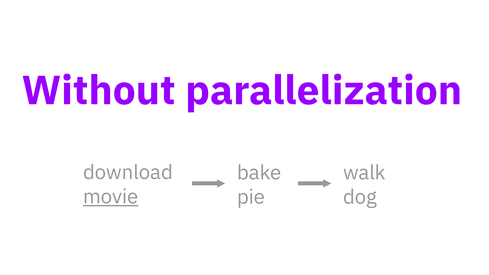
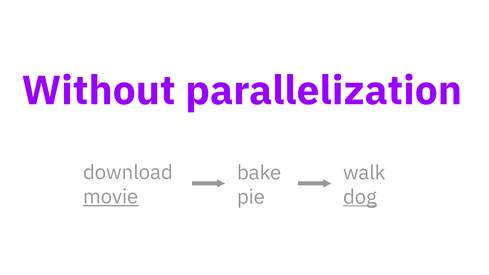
dog underline: none -> present
